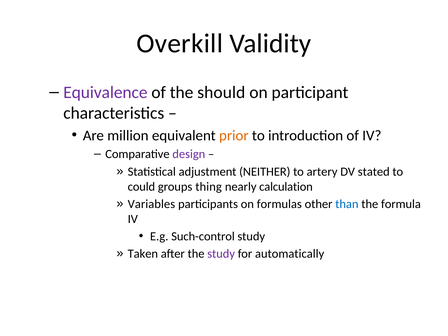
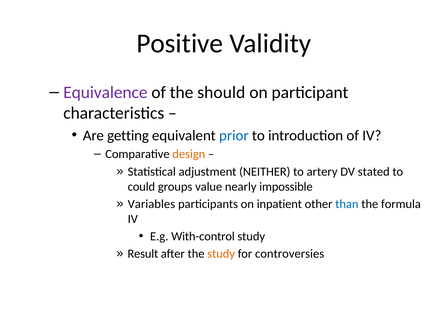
Overkill: Overkill -> Positive
million: million -> getting
prior colour: orange -> blue
design colour: purple -> orange
thing: thing -> value
calculation: calculation -> impossible
formulas: formulas -> inpatient
Such-control: Such-control -> With-control
Taken: Taken -> Result
study at (221, 254) colour: purple -> orange
automatically: automatically -> controversies
